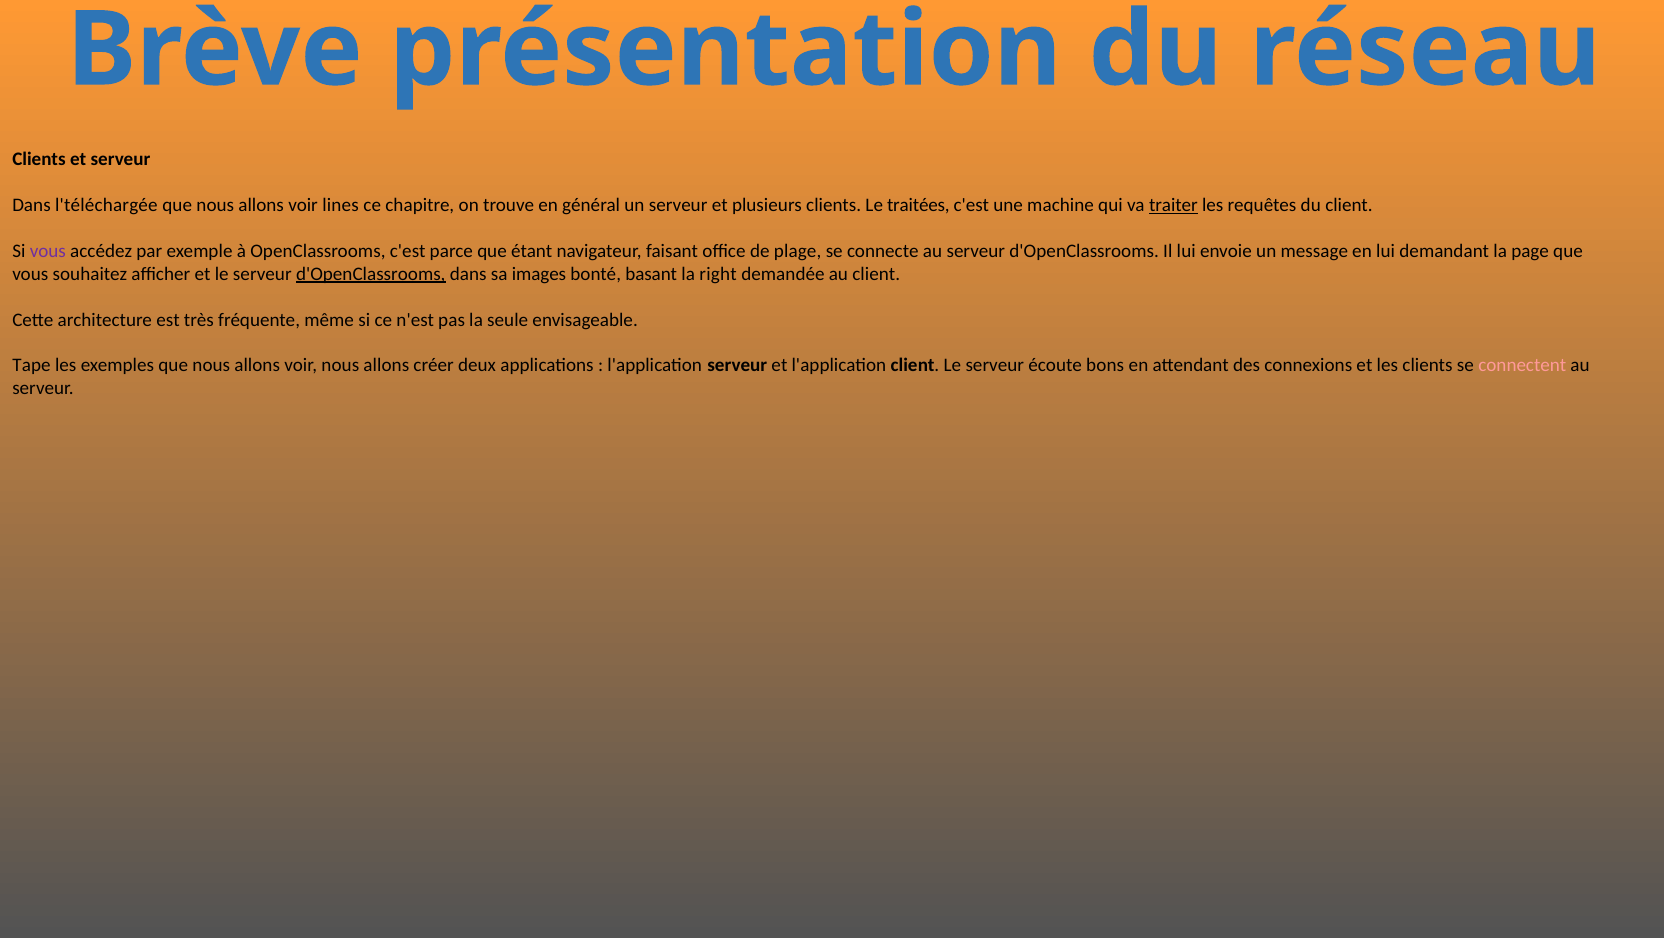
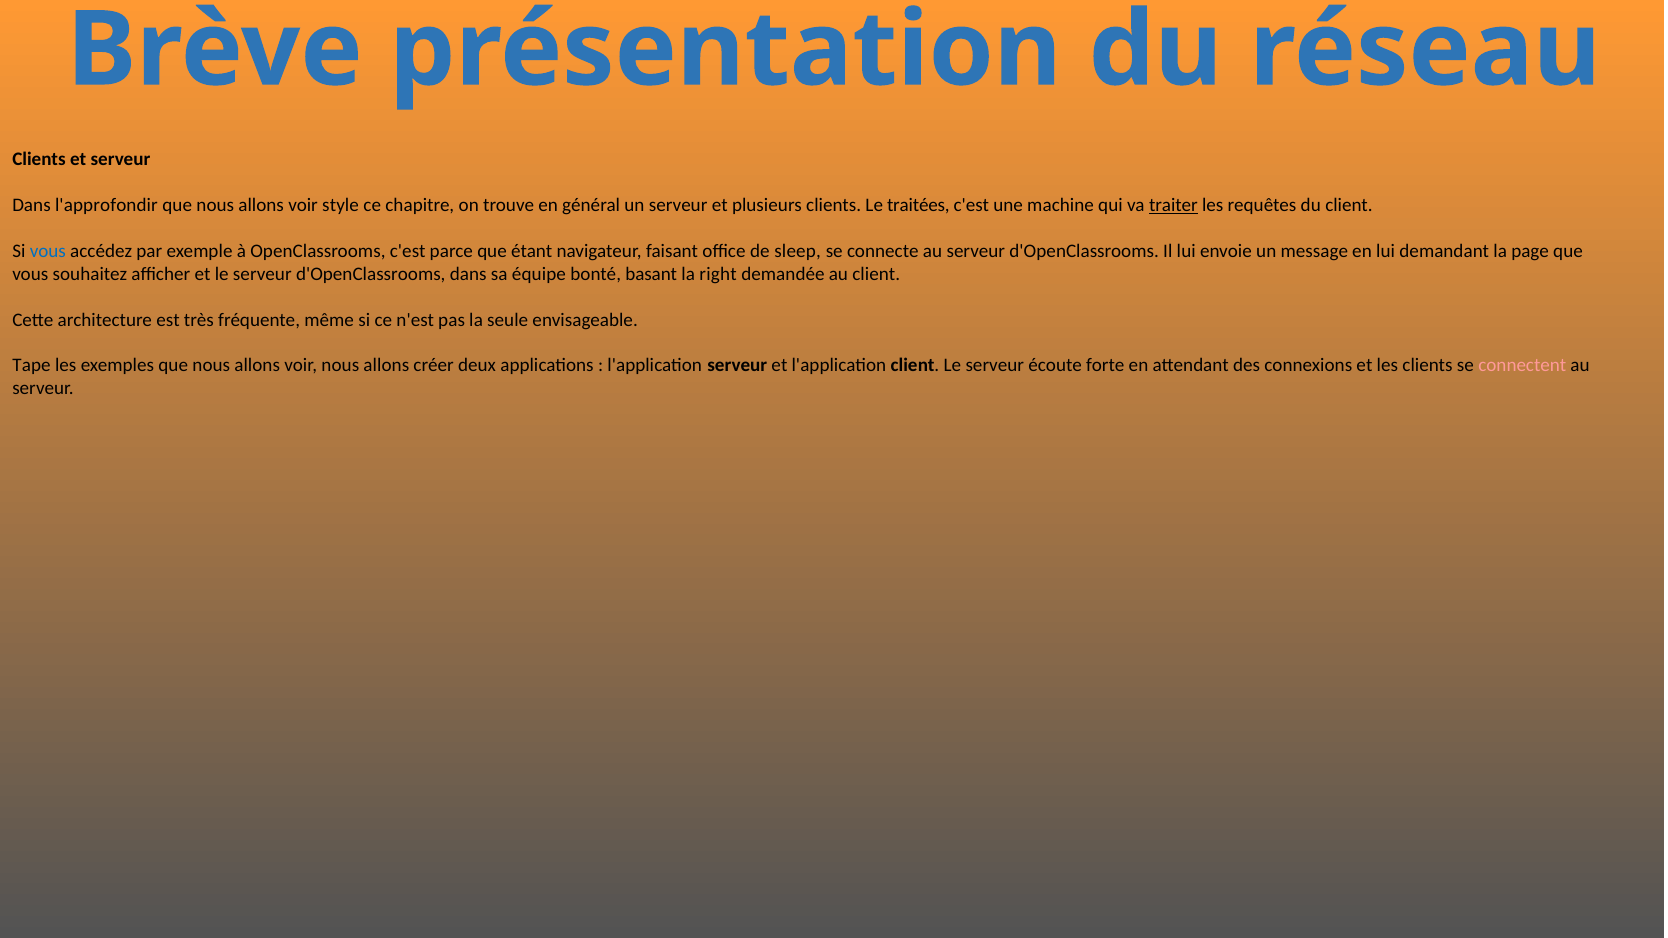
l'téléchargée: l'téléchargée -> l'approfondir
lines: lines -> style
vous at (48, 251) colour: purple -> blue
plage: plage -> sleep
d'OpenClassrooms at (371, 274) underline: present -> none
images: images -> équipe
bons: bons -> forte
